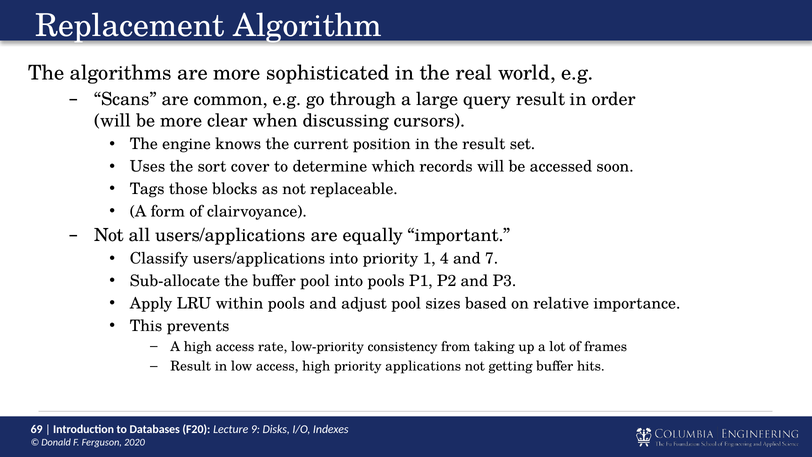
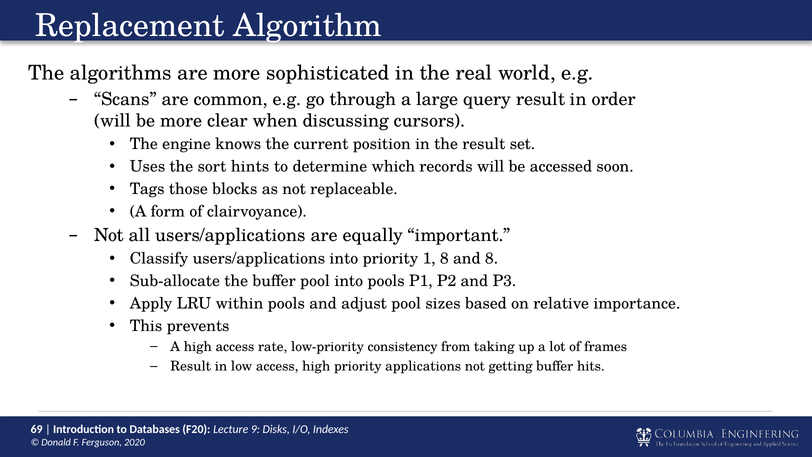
cover: cover -> hints
1 4: 4 -> 8
and 7: 7 -> 8
